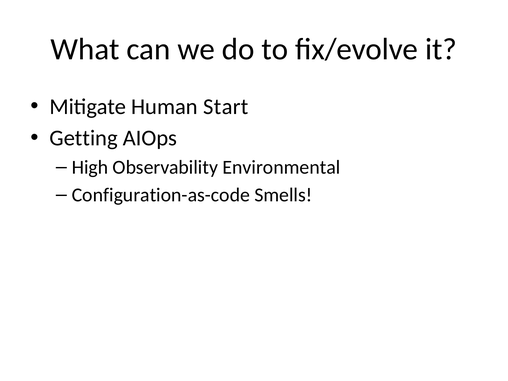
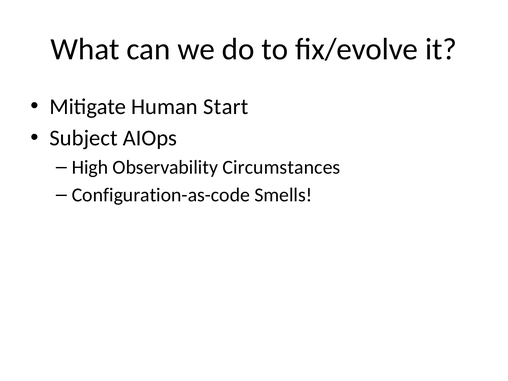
Getting: Getting -> Subject
Environmental: Environmental -> Circumstances
